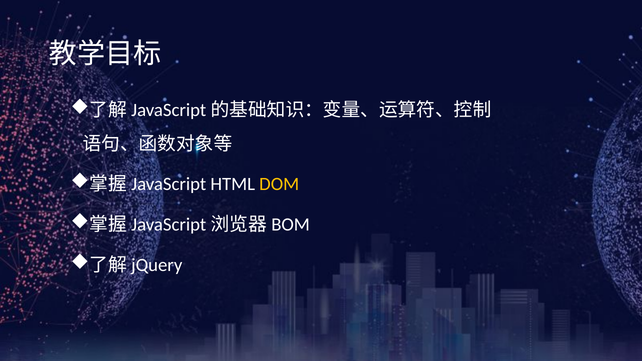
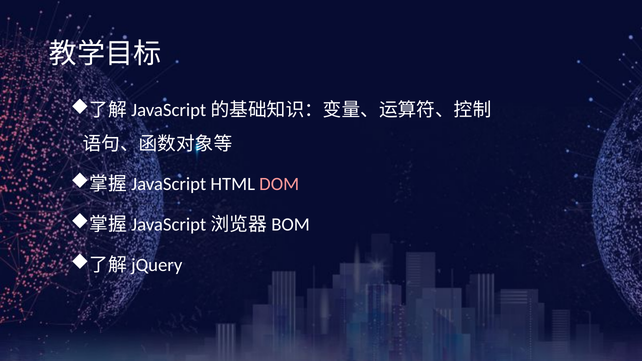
DOM colour: yellow -> pink
